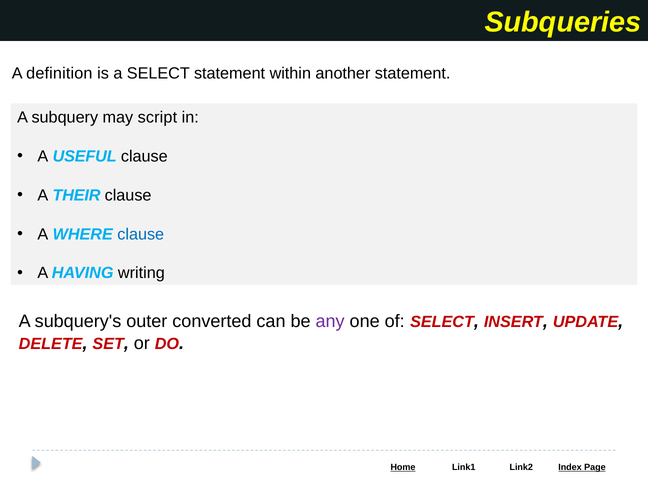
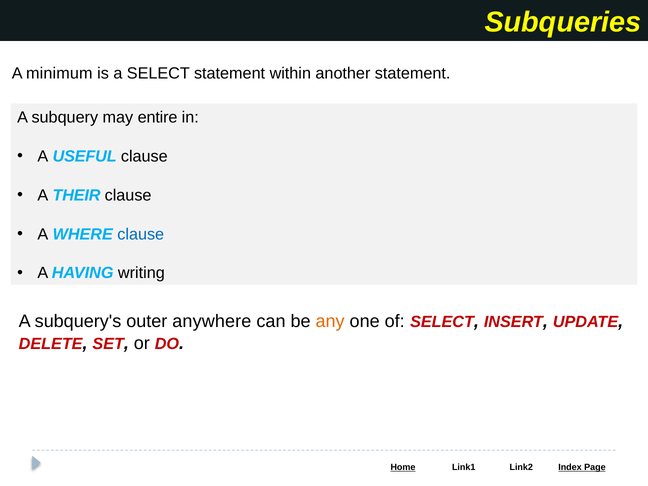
definition: definition -> minimum
script: script -> entire
converted: converted -> anywhere
any colour: purple -> orange
